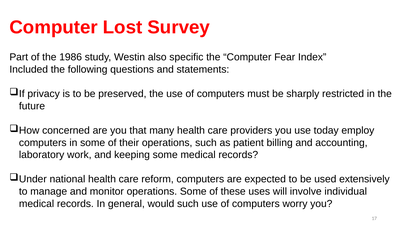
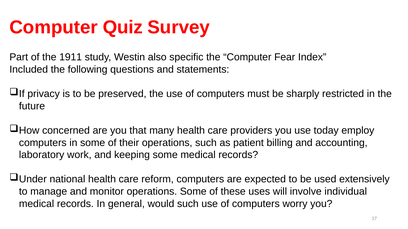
Lost: Lost -> Quiz
1986: 1986 -> 1911
